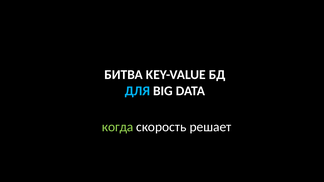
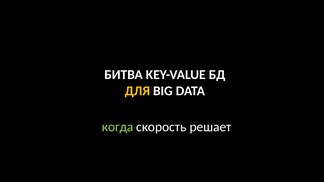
ДЛЯ colour: light blue -> yellow
